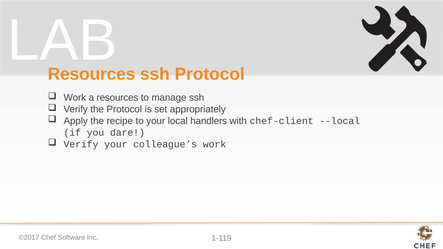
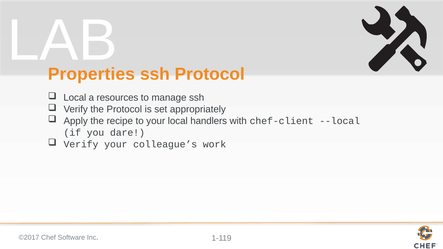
Resources at (92, 74): Resources -> Properties
Work at (75, 98): Work -> Local
